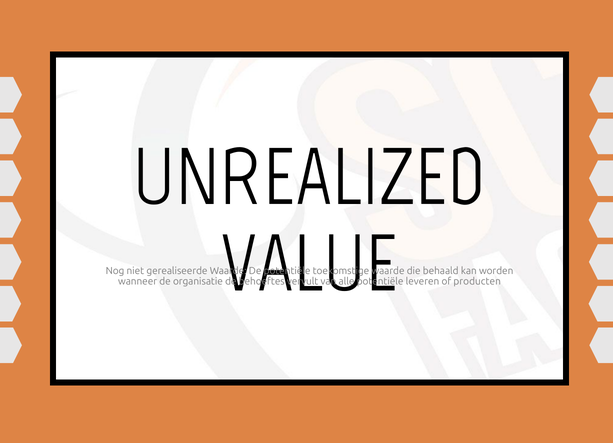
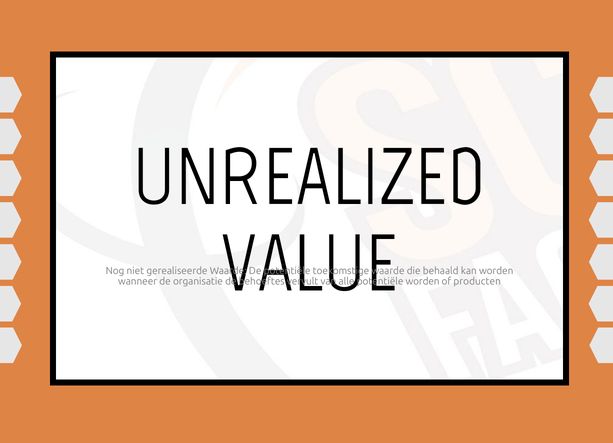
leveren at (423, 281): leveren -> worden
